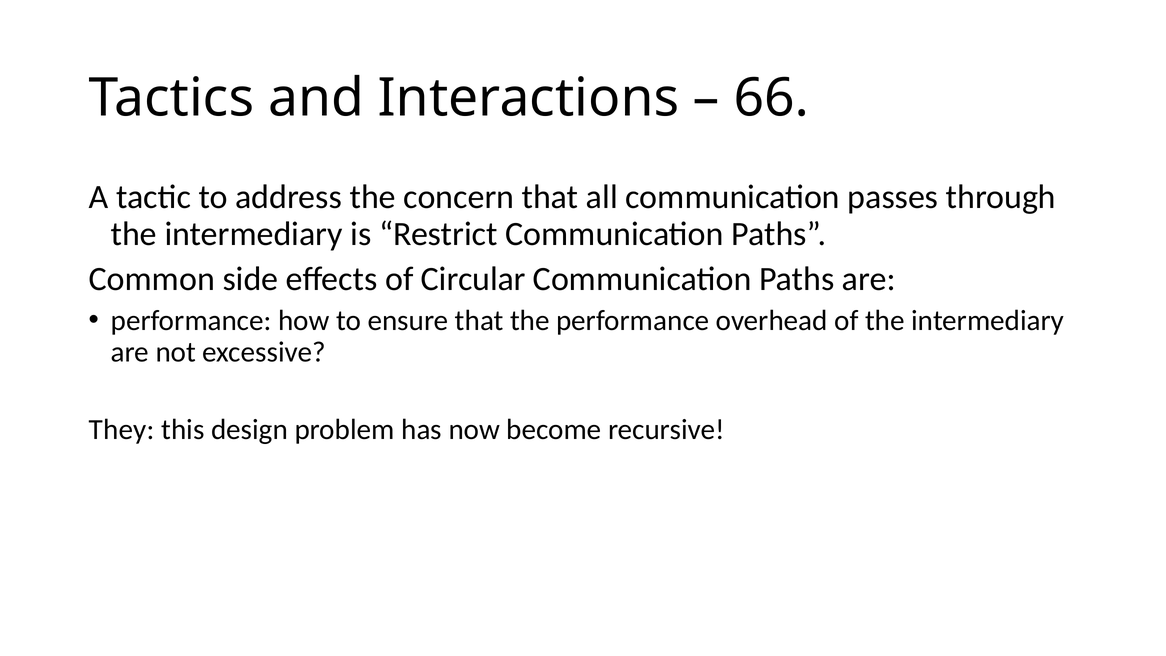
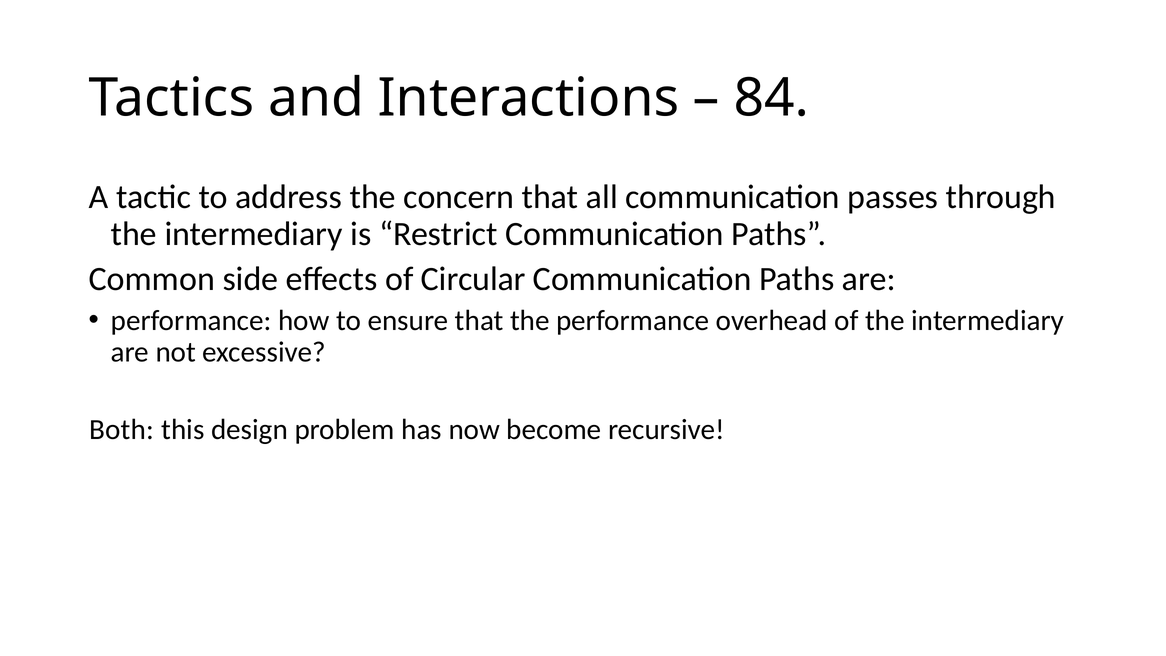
66: 66 -> 84
They: They -> Both
